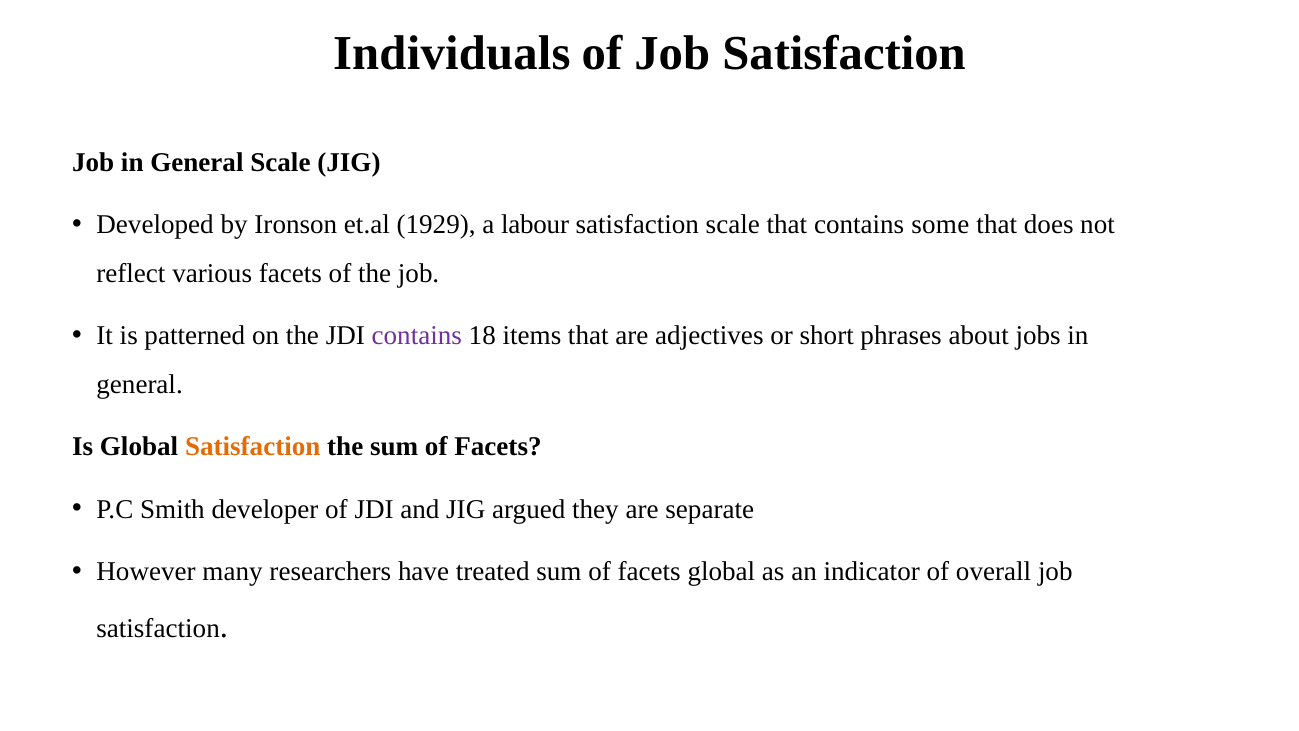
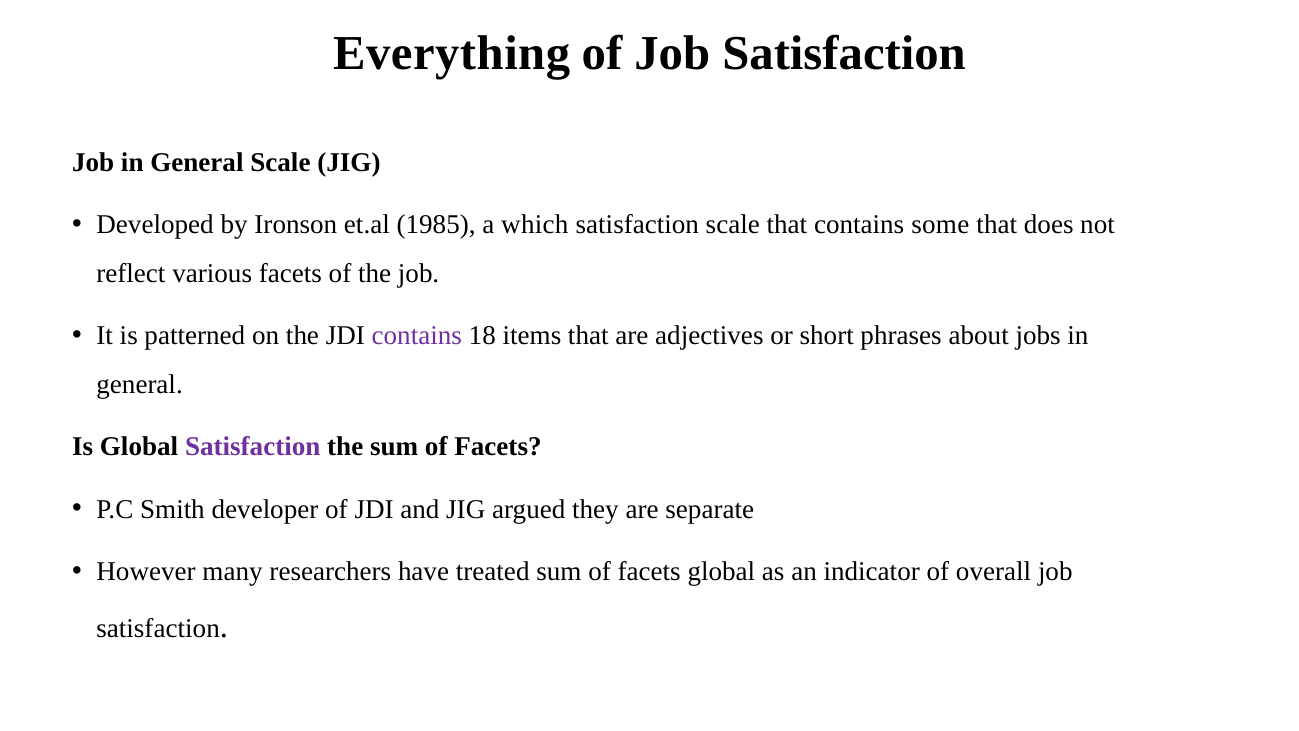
Individuals: Individuals -> Everything
1929: 1929 -> 1985
labour: labour -> which
Satisfaction at (253, 447) colour: orange -> purple
